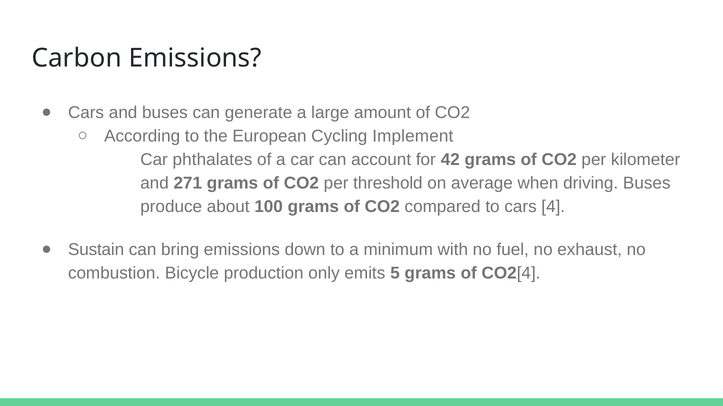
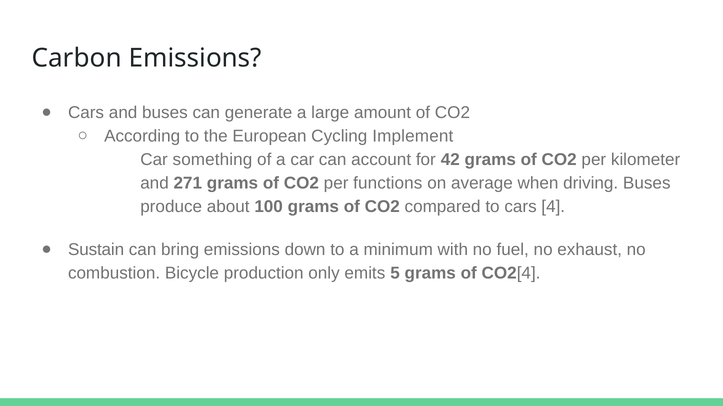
phthalates: phthalates -> something
threshold: threshold -> functions
